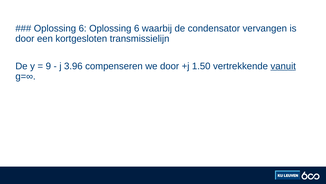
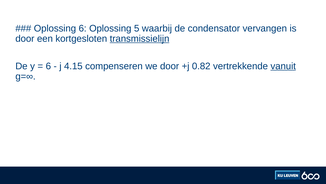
6 Oplossing 6: 6 -> 5
transmissielijn underline: none -> present
9 at (48, 66): 9 -> 6
3.96: 3.96 -> 4.15
1.50: 1.50 -> 0.82
